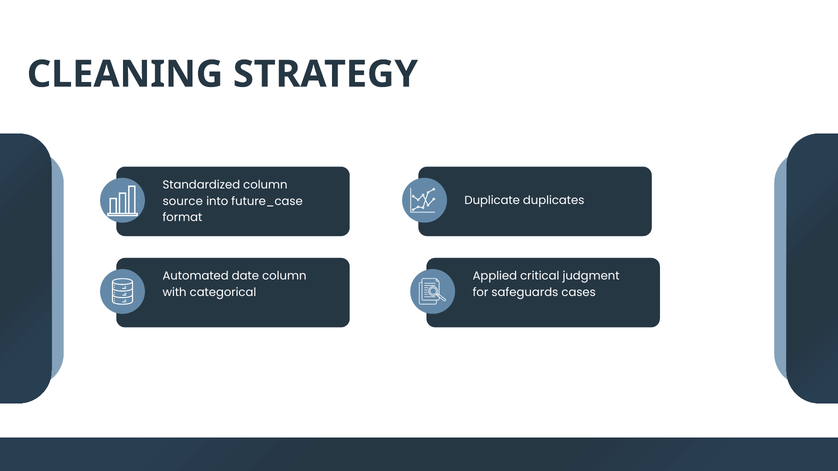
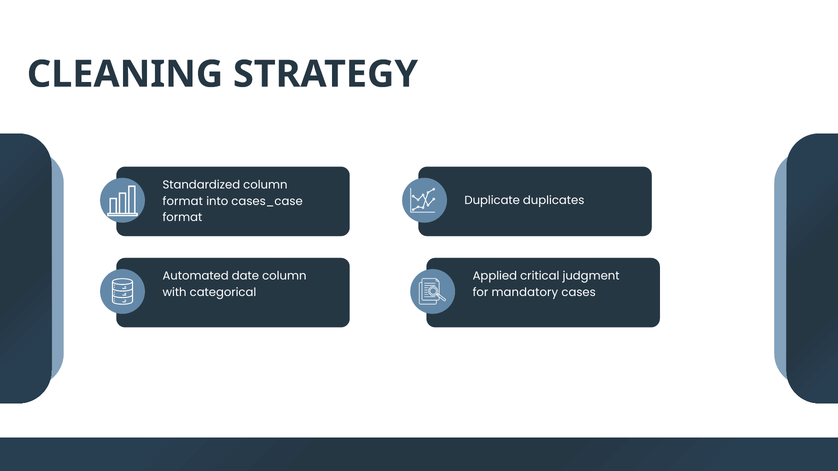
source at (183, 201): source -> format
future_case: future_case -> cases_case
safeguards: safeguards -> mandatory
